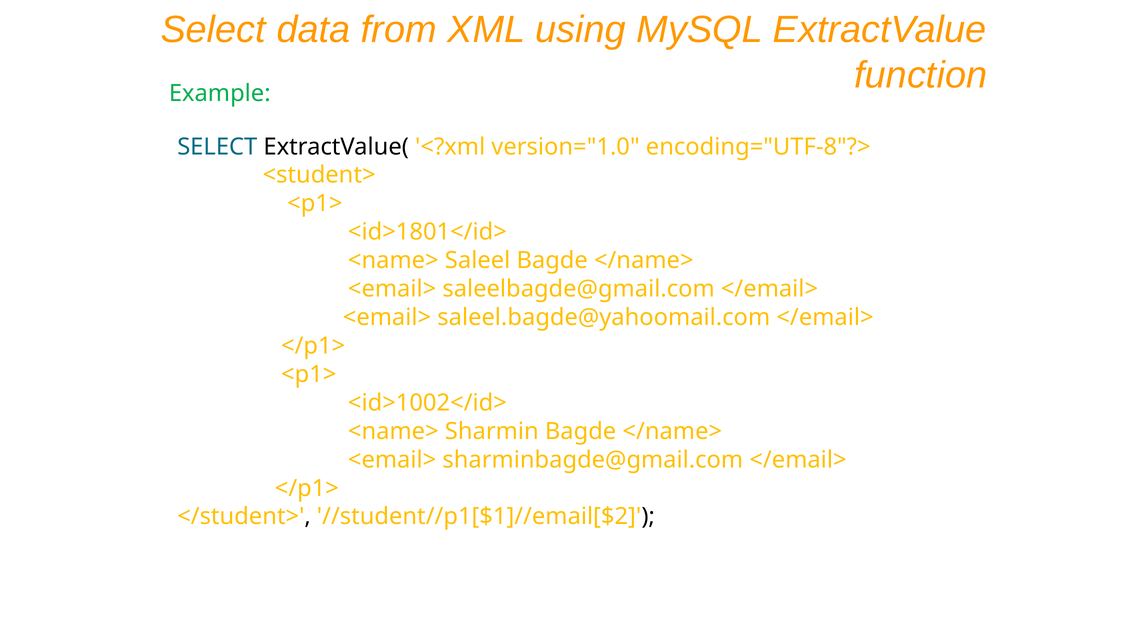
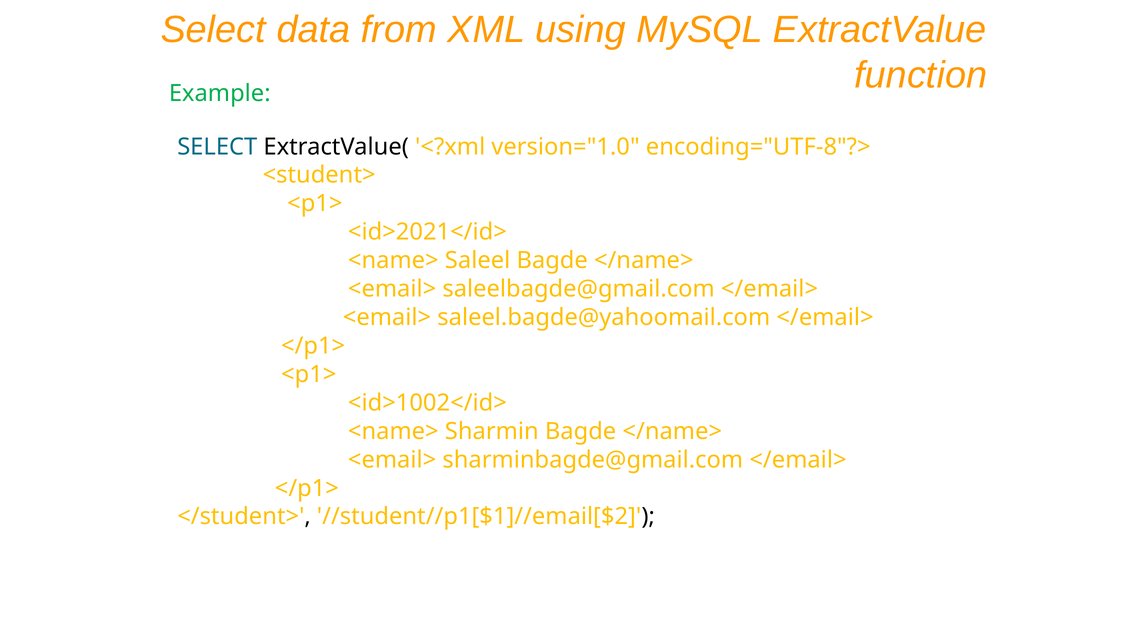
<id>1801</id>: <id>1801</id> -> <id>2021</id>
